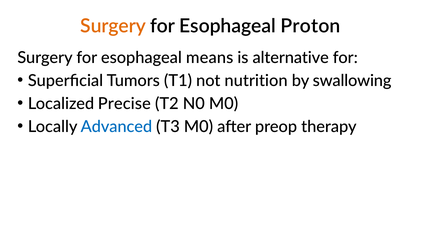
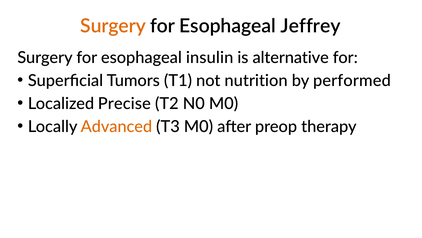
Proton: Proton -> Jeffrey
means: means -> insulin
swallowing: swallowing -> performed
Advanced colour: blue -> orange
